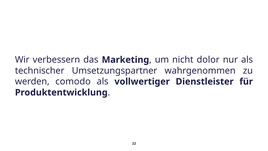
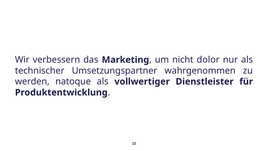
comodo: comodo -> natoque
